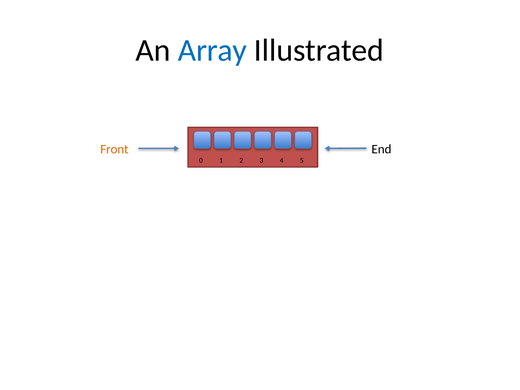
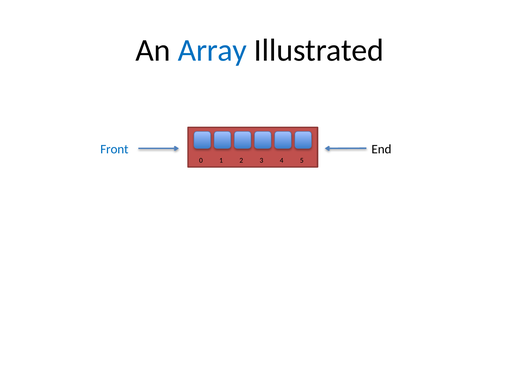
Front colour: orange -> blue
